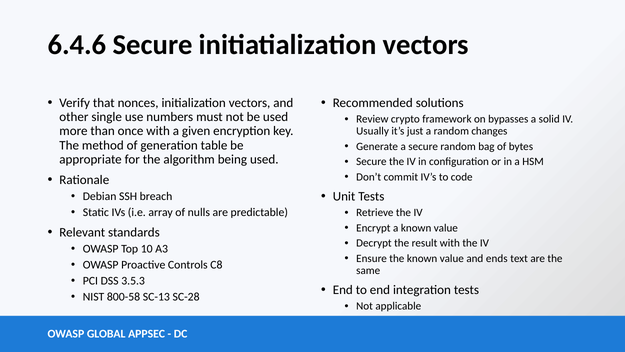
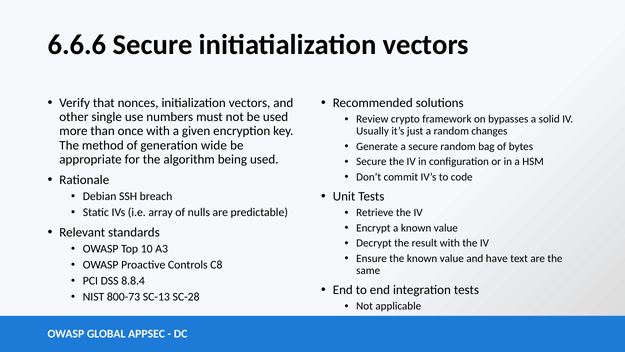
6.4.6: 6.4.6 -> 6.6.6
table: table -> wide
ends: ends -> have
3.5.3: 3.5.3 -> 8.8.4
800-58: 800-58 -> 800-73
